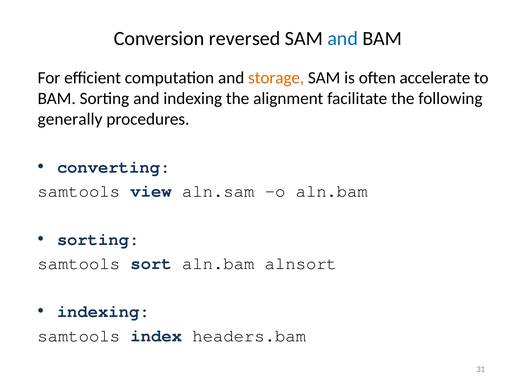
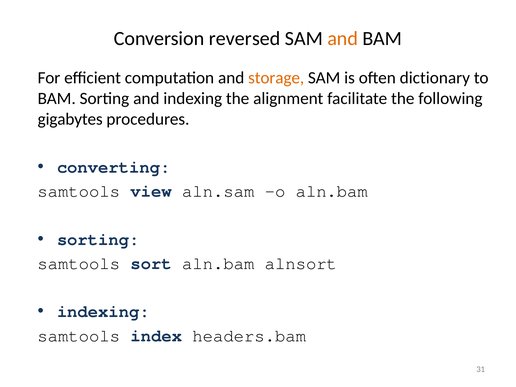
and at (343, 39) colour: blue -> orange
accelerate: accelerate -> dictionary
generally: generally -> gigabytes
